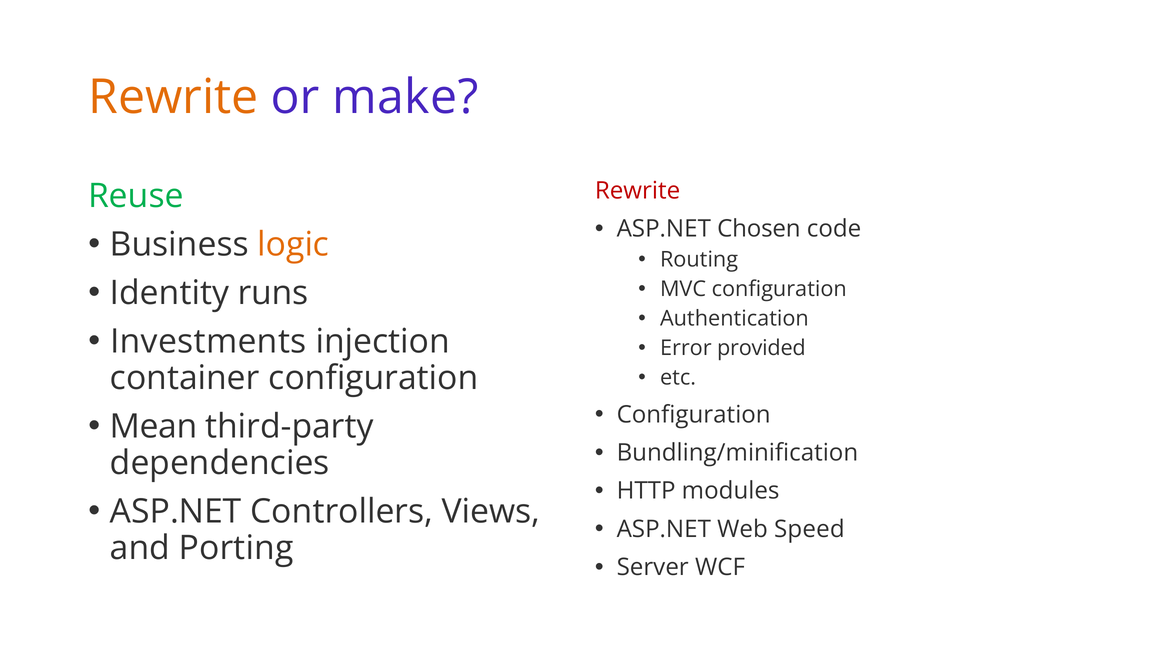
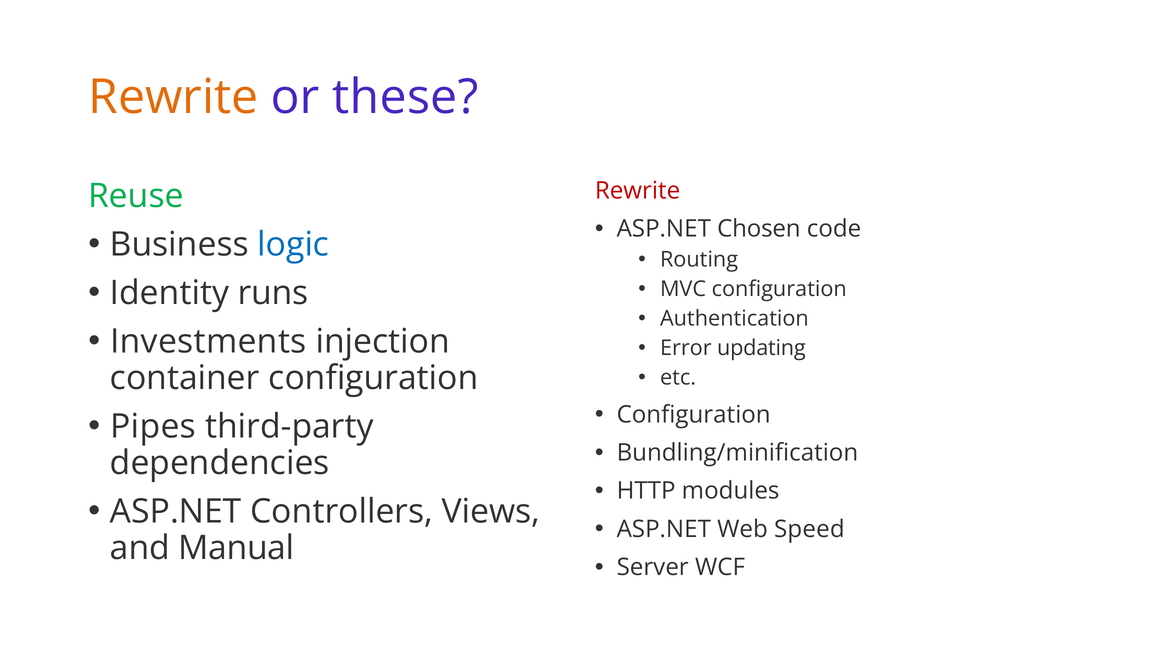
make: make -> these
logic colour: orange -> blue
provided: provided -> updating
Mean: Mean -> Pipes
Porting: Porting -> Manual
